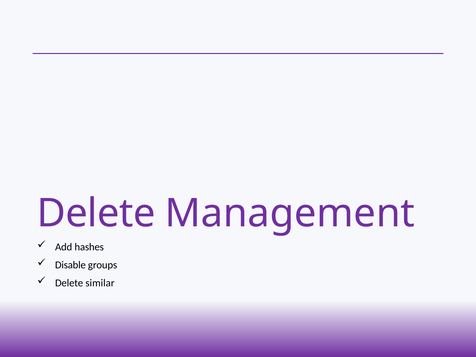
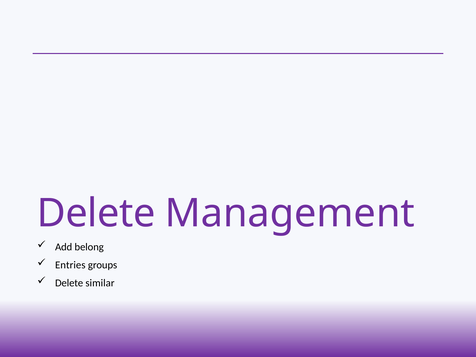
hashes: hashes -> belong
Disable: Disable -> Entries
